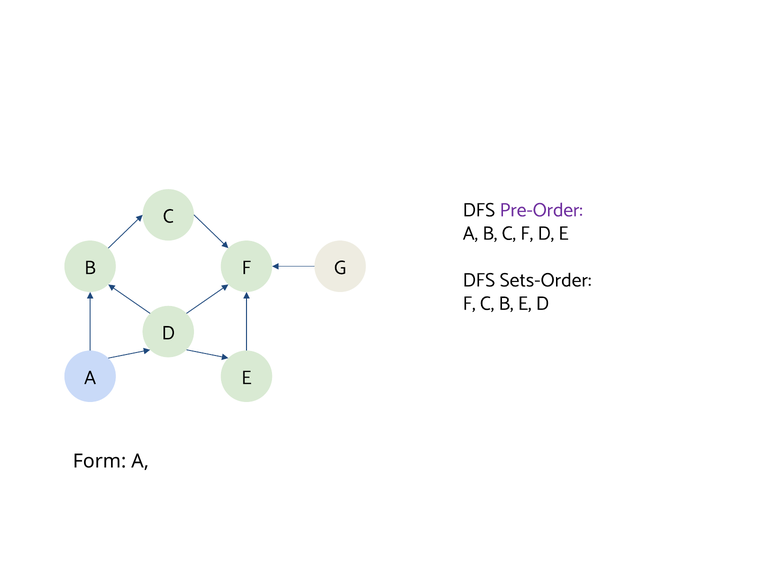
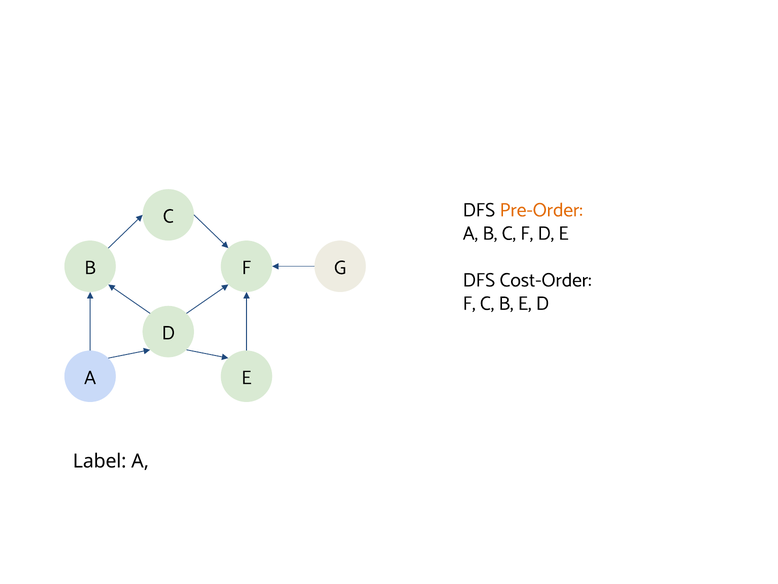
Pre-Order colour: purple -> orange
Sets-Order: Sets-Order -> Cost-Order
Form: Form -> Label
